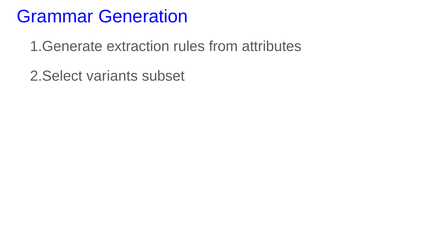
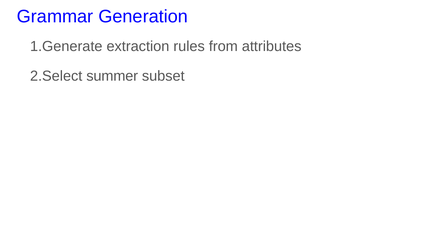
variants: variants -> summer
